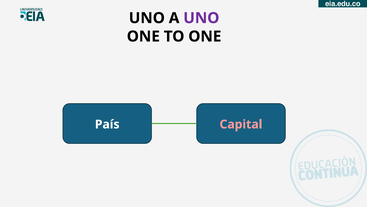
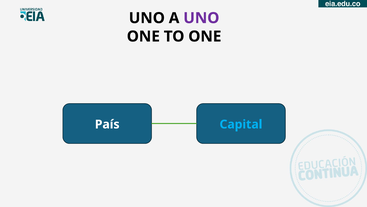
Capital colour: pink -> light blue
